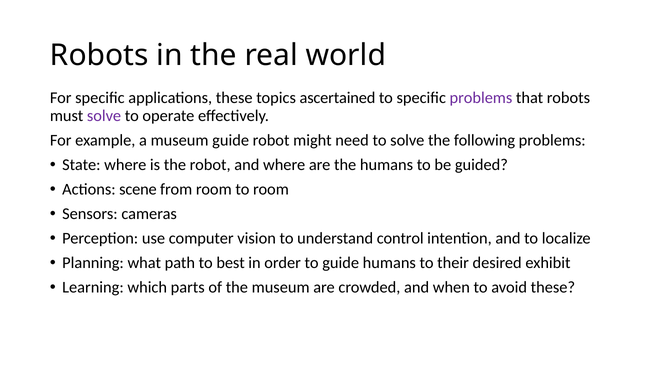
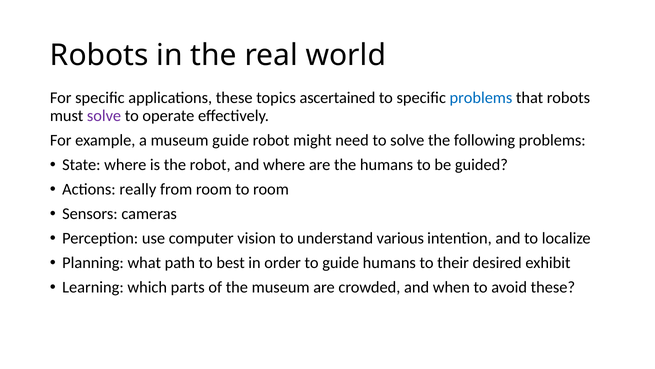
problems at (481, 98) colour: purple -> blue
scene: scene -> really
control: control -> various
